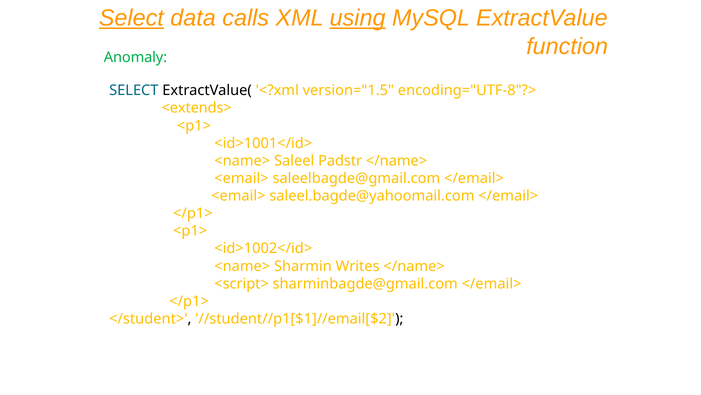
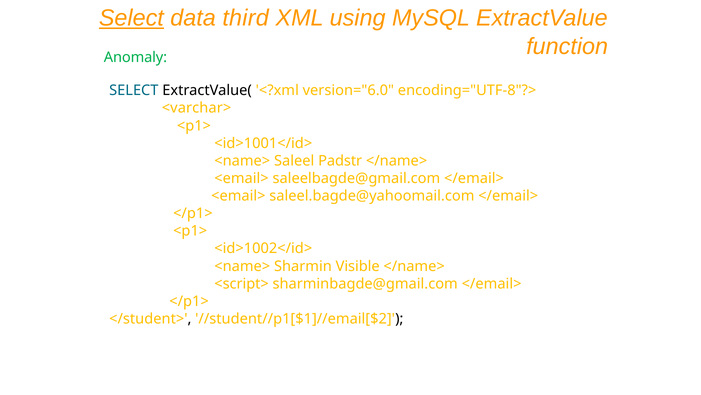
calls: calls -> third
using underline: present -> none
version="1.5: version="1.5 -> version="6.0
<extends>: <extends> -> <varchar>
Writes: Writes -> Visible
